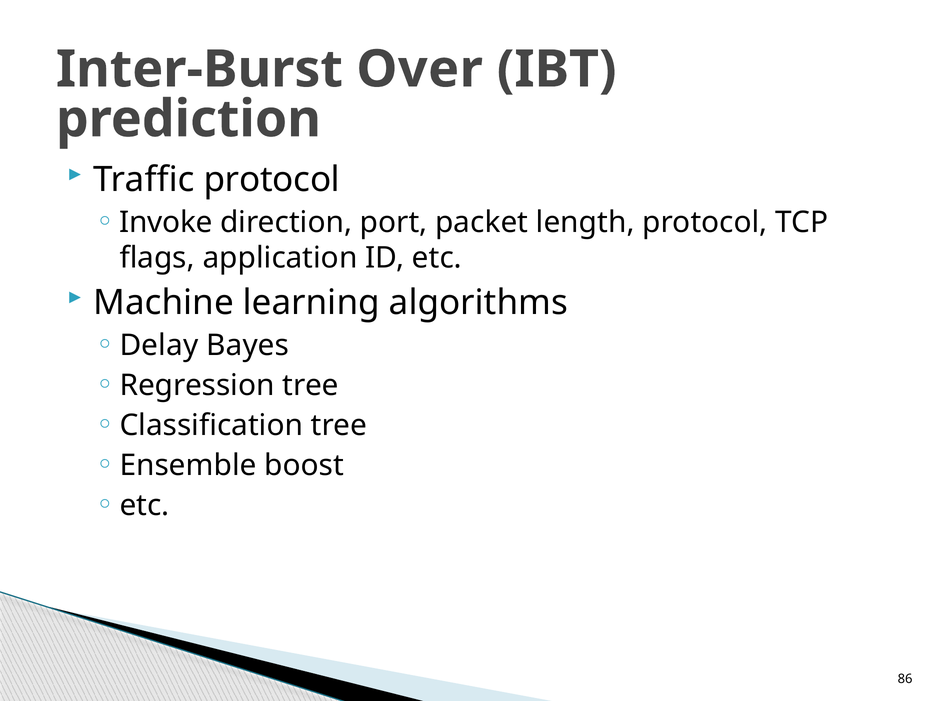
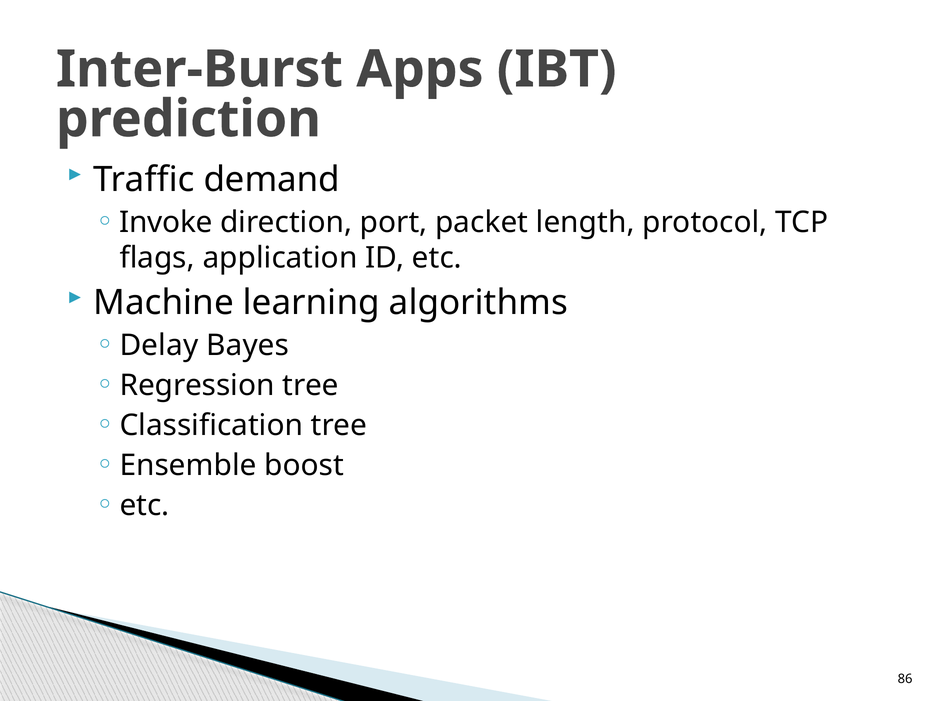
Over: Over -> Apps
Traffic protocol: protocol -> demand
